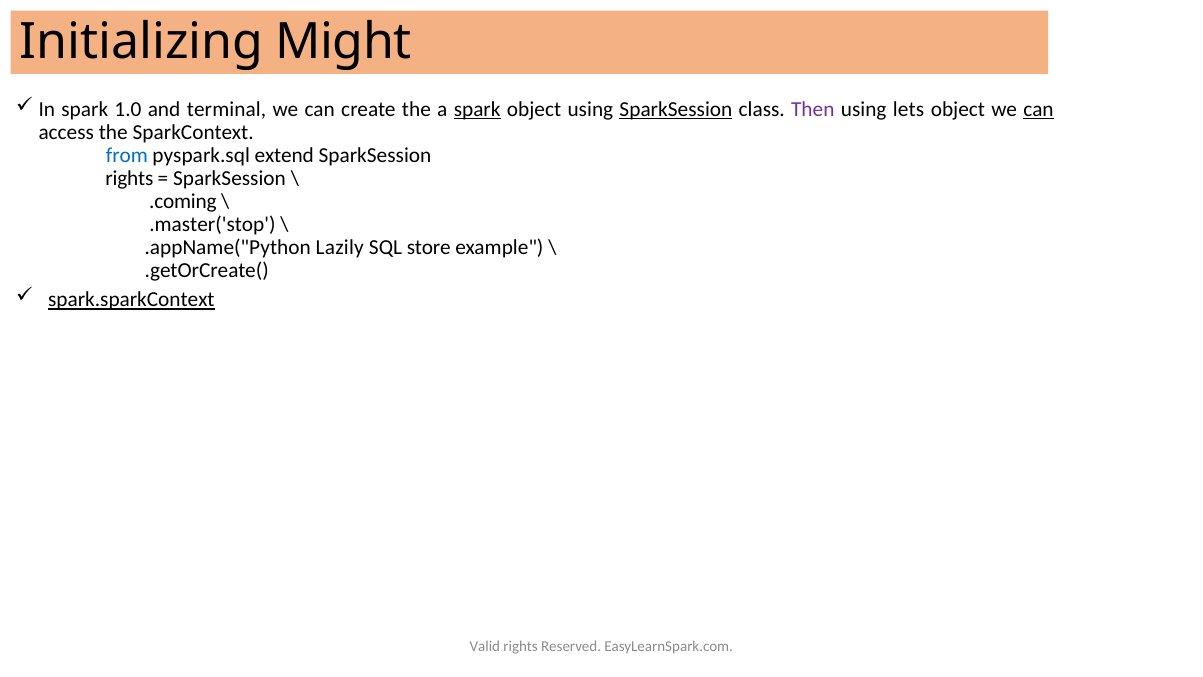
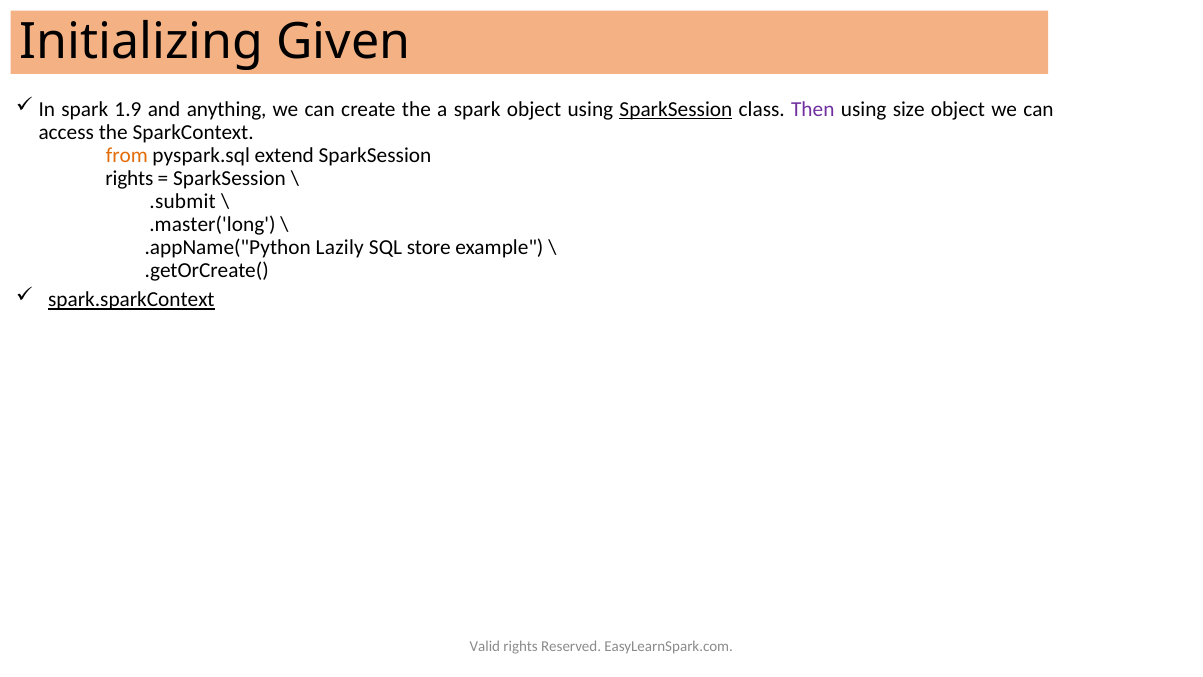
Might: Might -> Given
1.0: 1.0 -> 1.9
terminal: terminal -> anything
spark at (477, 109) underline: present -> none
lets: lets -> size
can at (1039, 109) underline: present -> none
from colour: blue -> orange
.coming: .coming -> .submit
.master('stop: .master('stop -> .master('long
